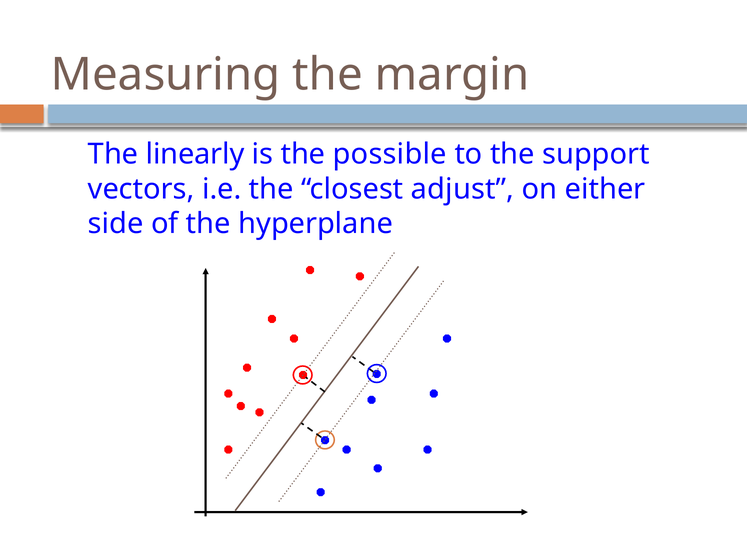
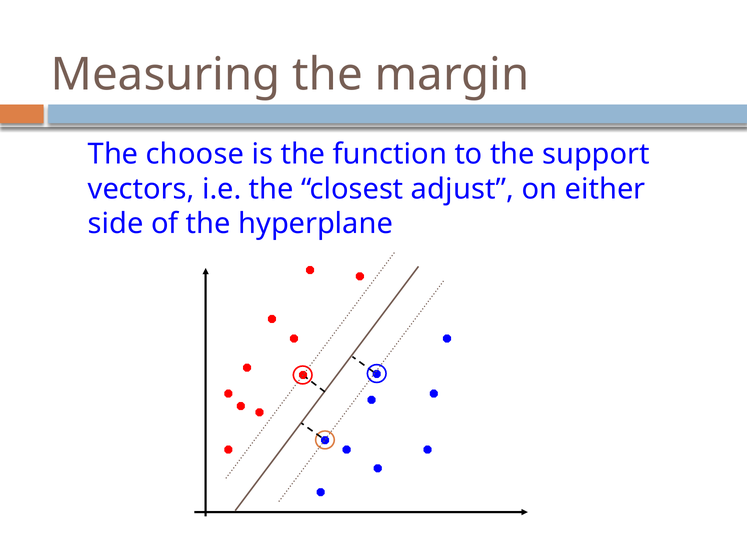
linearly: linearly -> choose
possible: possible -> function
